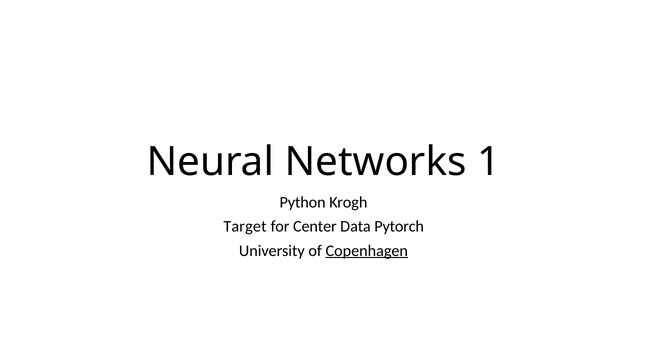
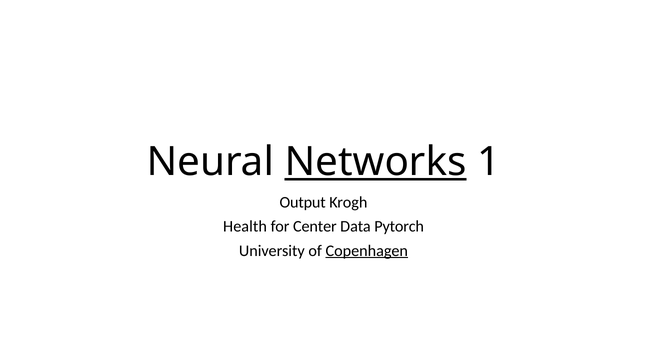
Networks underline: none -> present
Python: Python -> Output
Target: Target -> Health
